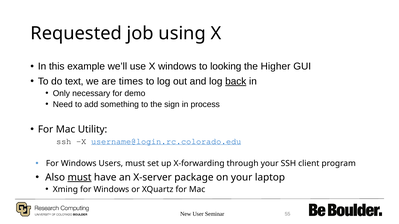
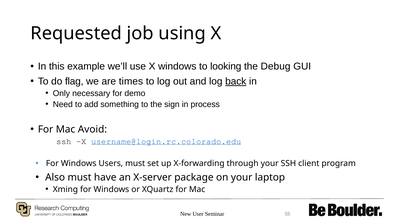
Higher: Higher -> Debug
text: text -> flag
Utility: Utility -> Avoid
must at (79, 178) underline: present -> none
